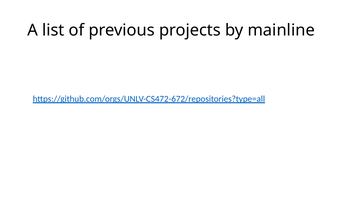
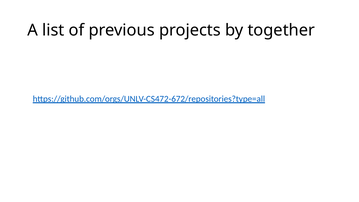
mainline: mainline -> together
